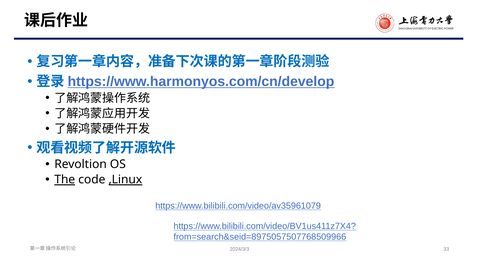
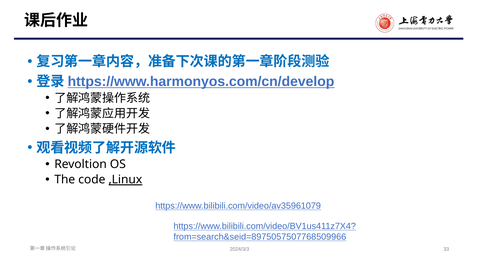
The underline: present -> none
